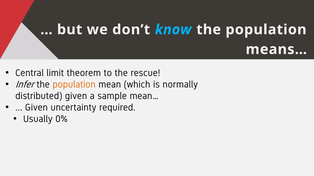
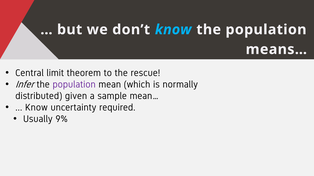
population at (74, 85) colour: orange -> purple
Given at (36, 108): Given -> Know
0%: 0% -> 9%
